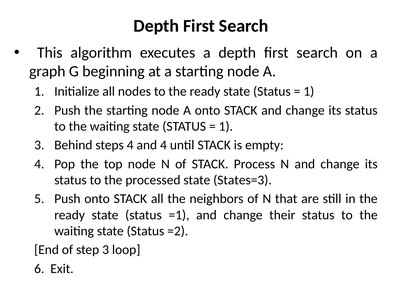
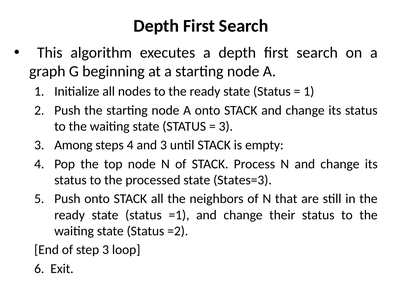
1 at (226, 126): 1 -> 3
Behind: Behind -> Among
and 4: 4 -> 3
